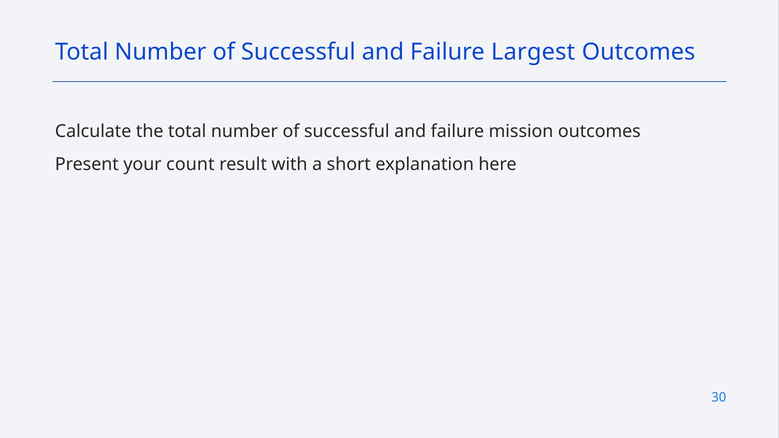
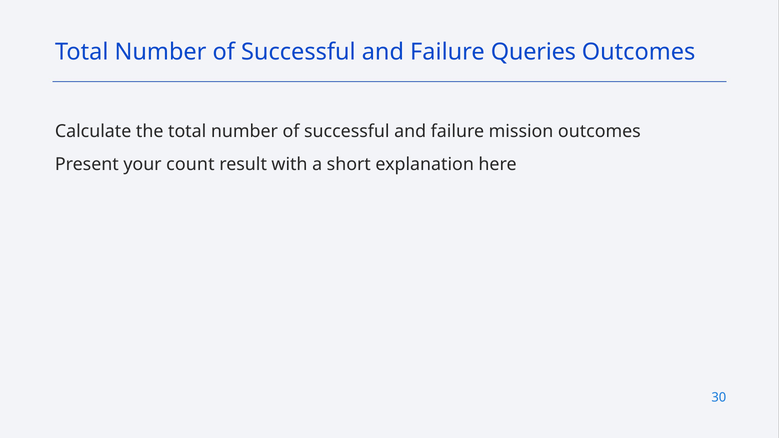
Largest: Largest -> Queries
